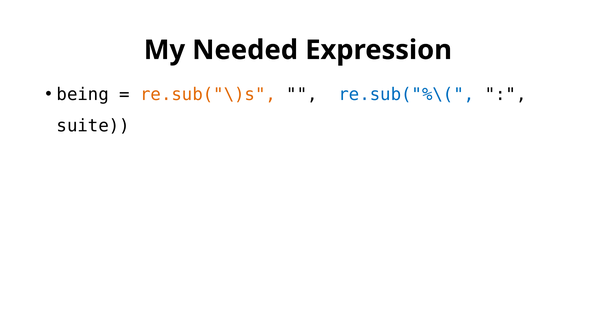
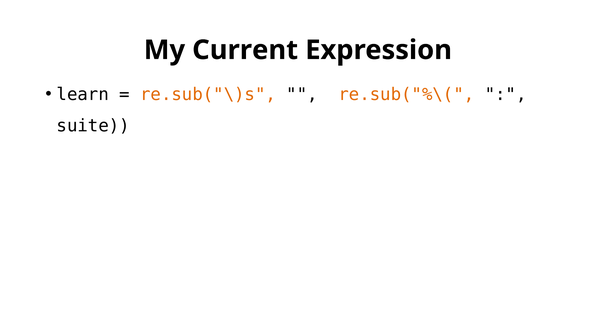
Needed: Needed -> Current
being: being -> learn
re.sub("%\( colour: blue -> orange
